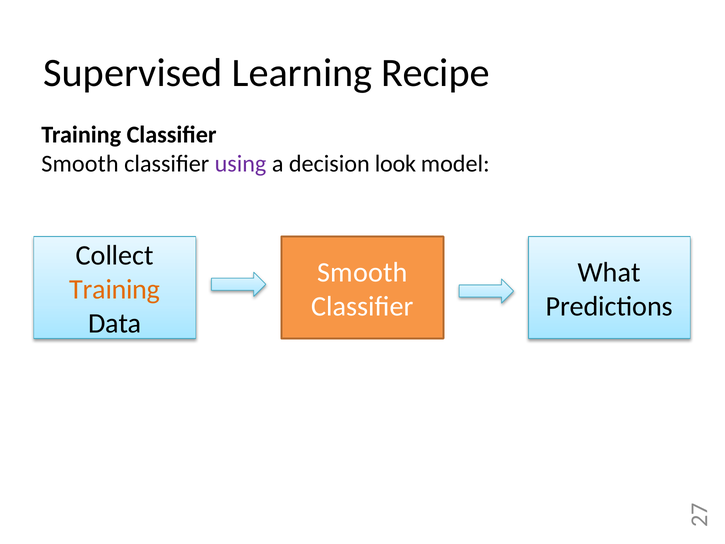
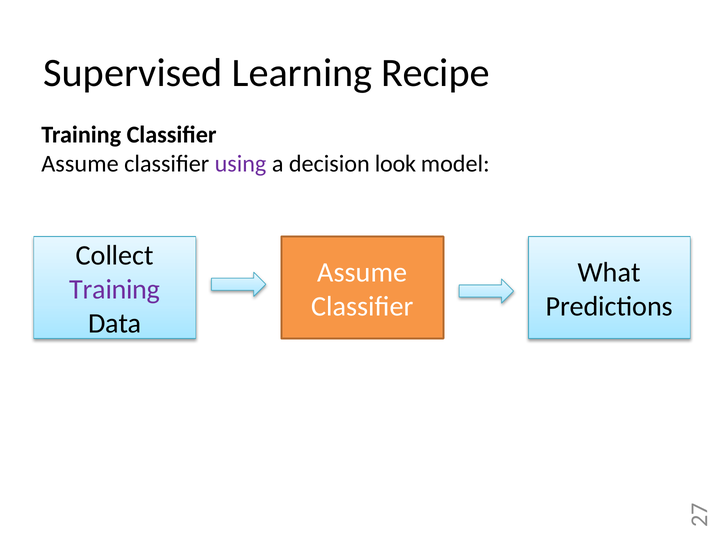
Smooth at (80, 164): Smooth -> Assume
Smooth at (362, 272): Smooth -> Assume
Training at (115, 289) colour: orange -> purple
